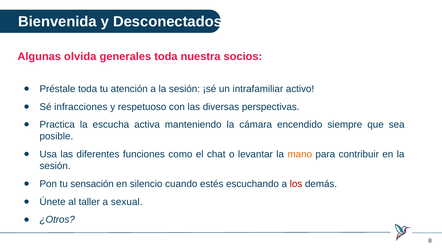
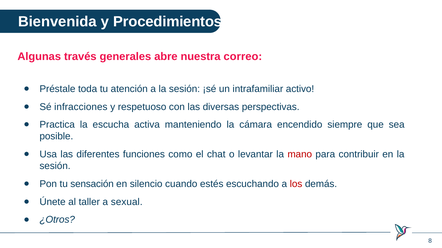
Desconectados: Desconectados -> Procedimientos
olvida: olvida -> través
generales toda: toda -> abre
socios: socios -> correo
mano colour: orange -> red
